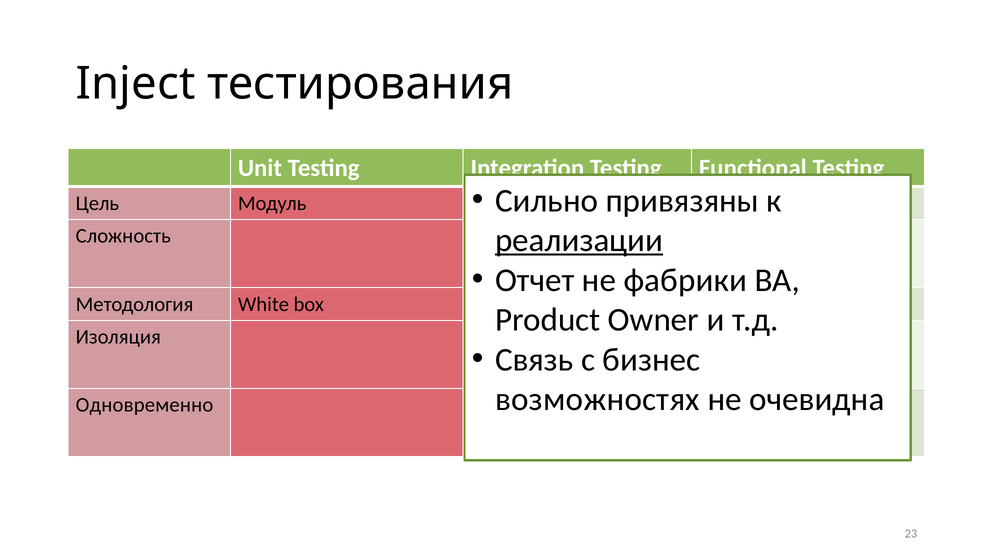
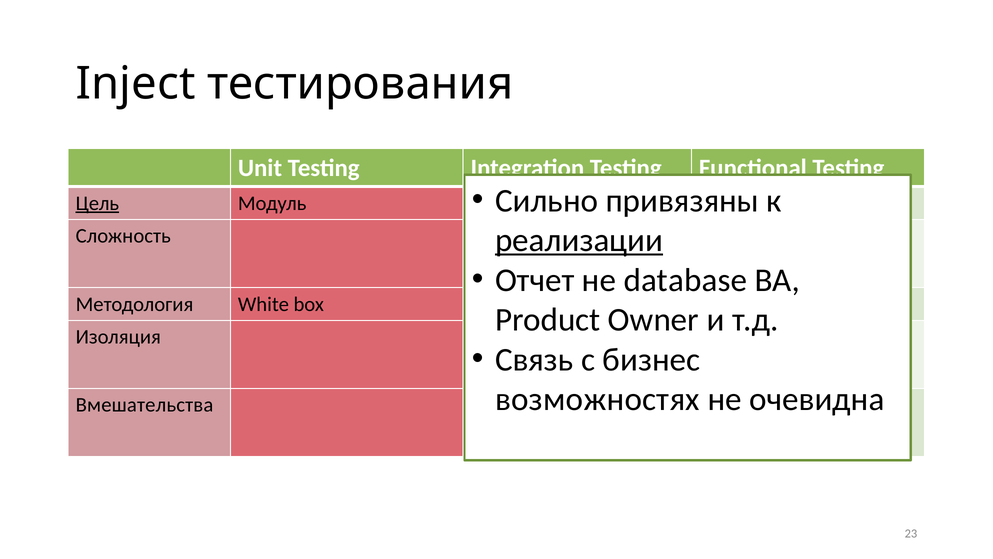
Цель underline: none -> present
фабрики: фабрики -> database
Одновременно: Одновременно -> Вмешательства
